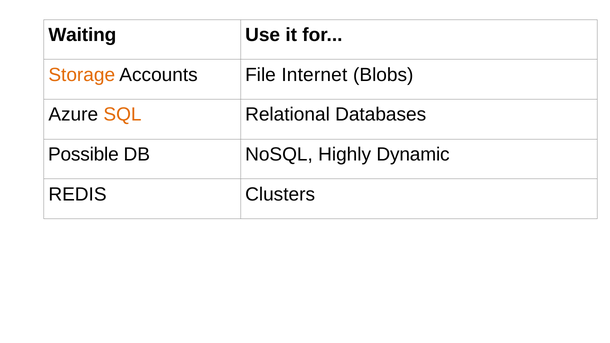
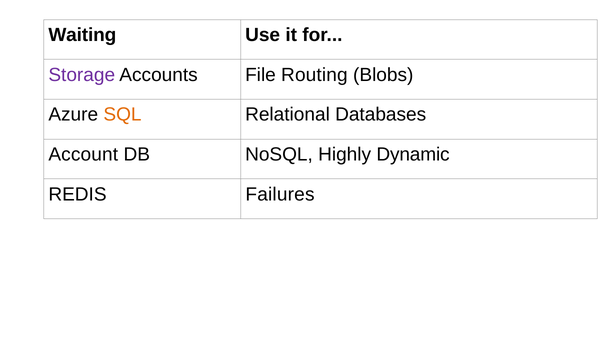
Storage colour: orange -> purple
Internet: Internet -> Routing
Possible: Possible -> Account
Clusters: Clusters -> Failures
